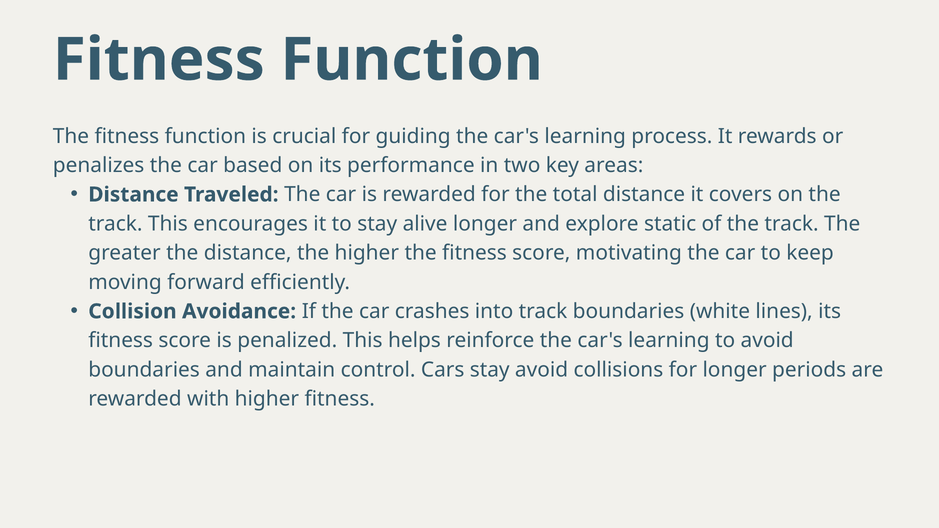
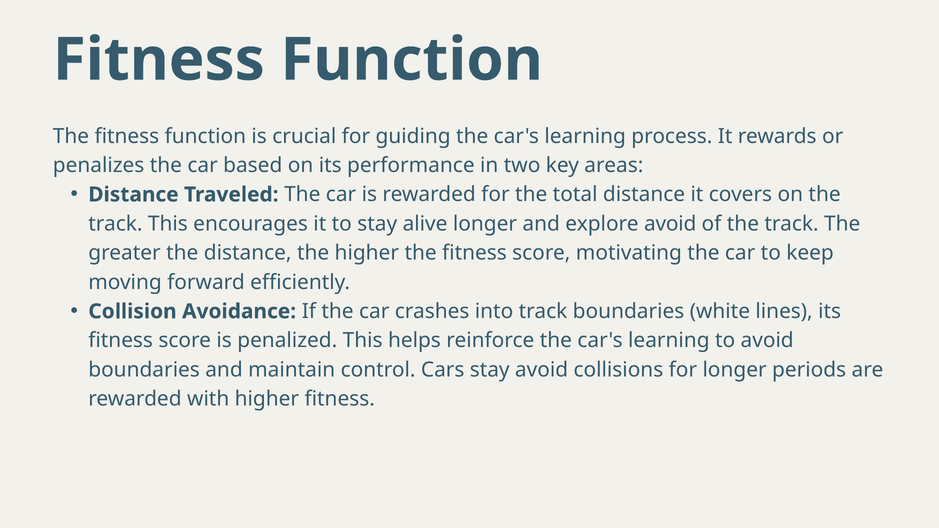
explore static: static -> avoid
